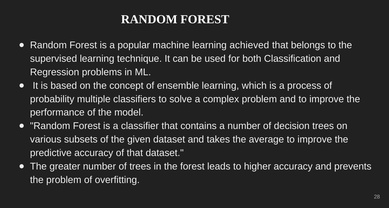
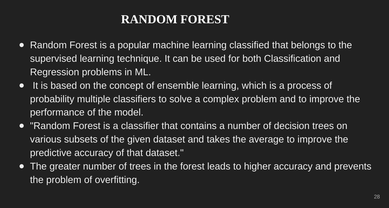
achieved: achieved -> classified
